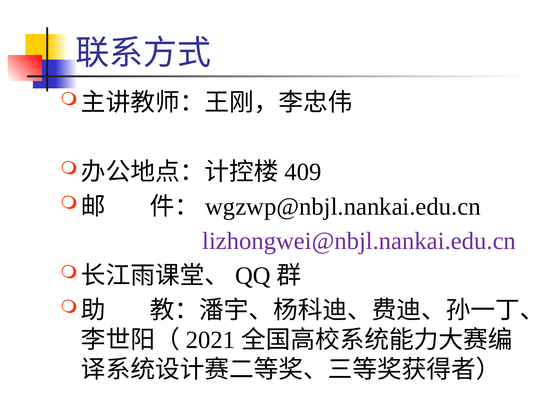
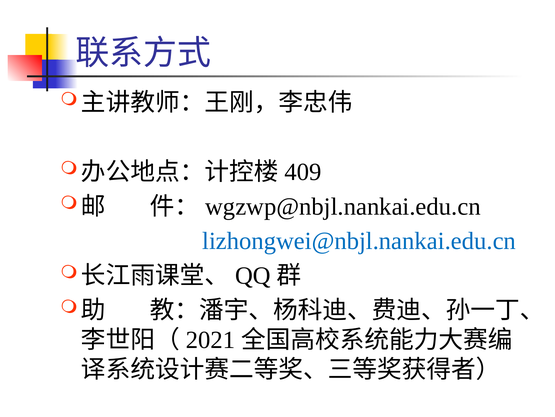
lizhongwei@nbjl.nankai.edu.cn colour: purple -> blue
